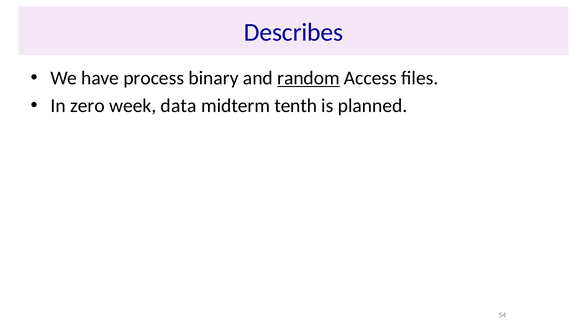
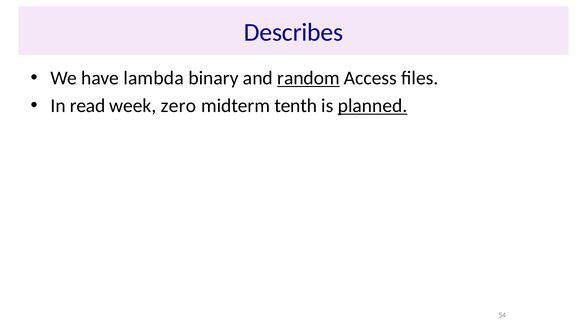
process: process -> lambda
zero: zero -> read
data: data -> zero
planned underline: none -> present
